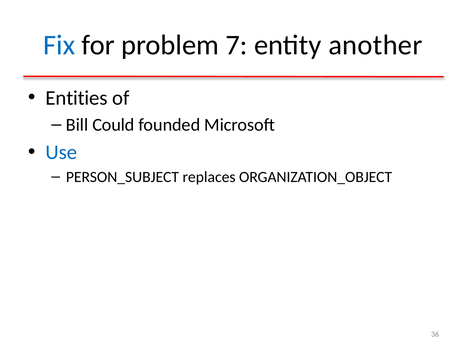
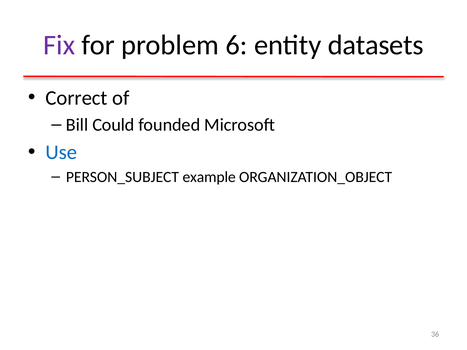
Fix colour: blue -> purple
7: 7 -> 6
another: another -> datasets
Entities: Entities -> Correct
replaces: replaces -> example
